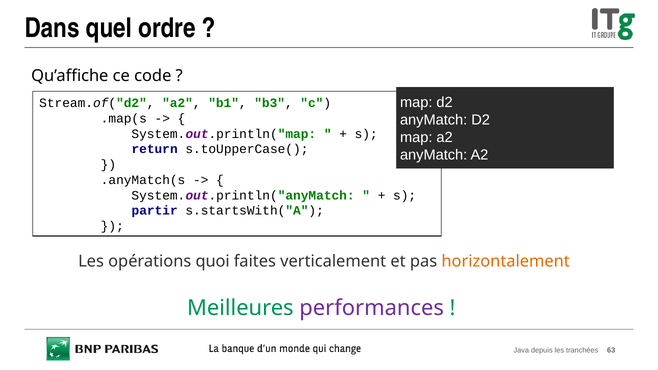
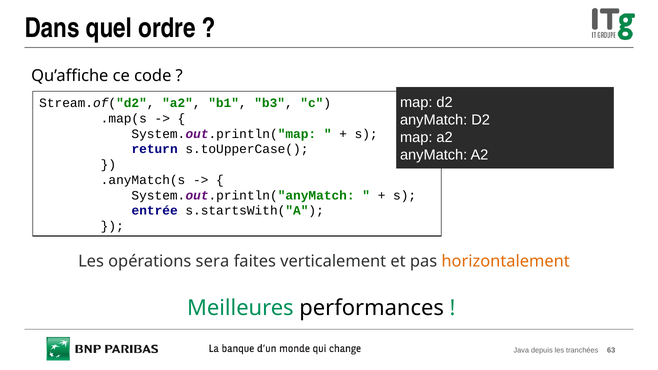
partir: partir -> entrée
quoi: quoi -> sera
performances colour: purple -> black
